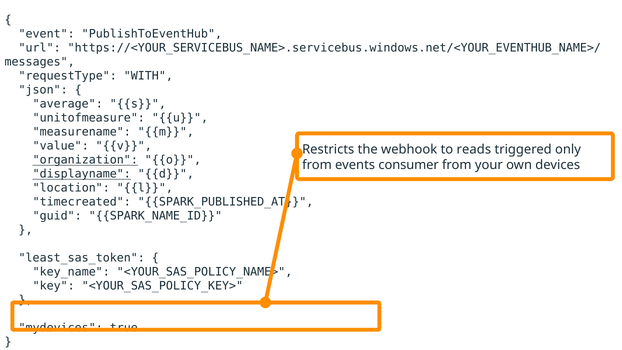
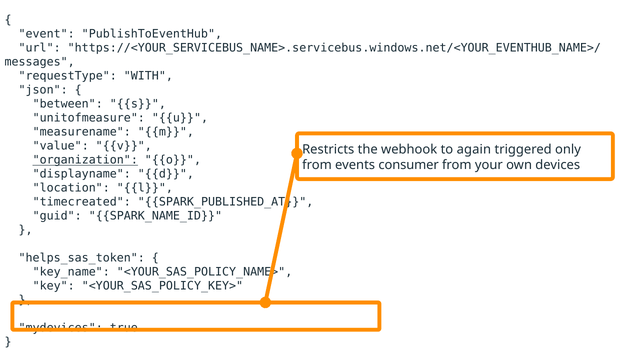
average: average -> between
reads: reads -> again
displayname underline: present -> none
least_sas_token: least_sas_token -> helps_sas_token
